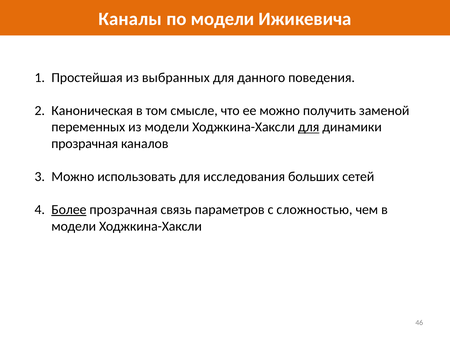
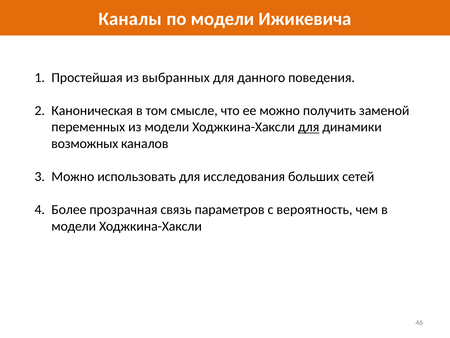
прозрачная at (85, 143): прозрачная -> возможных
Более underline: present -> none
сложностью: сложностью -> вероятность
